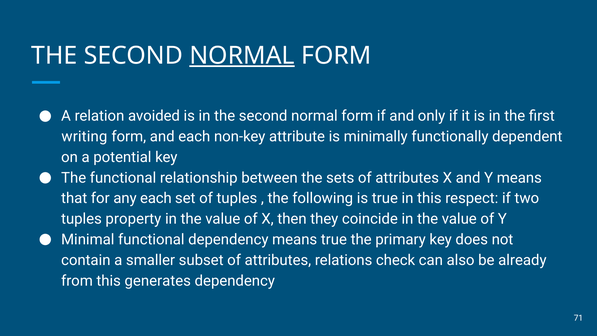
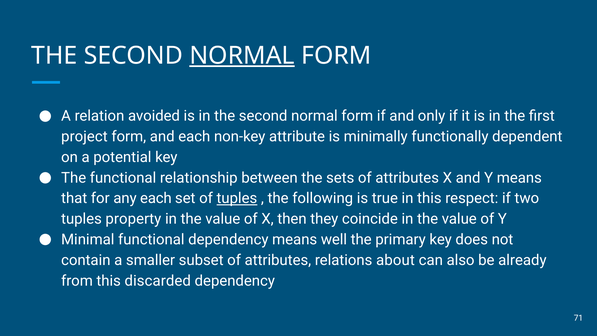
writing: writing -> project
tuples at (237, 198) underline: none -> present
means true: true -> well
check: check -> about
generates: generates -> discarded
